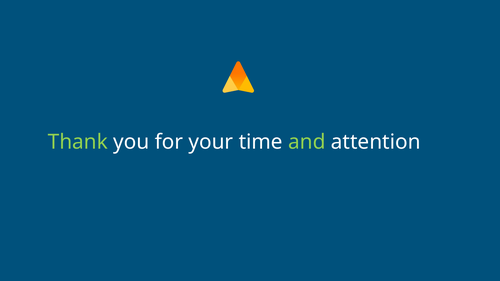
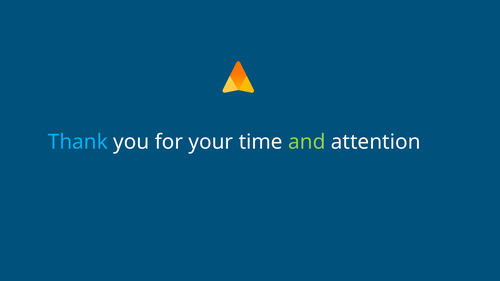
Thank colour: light green -> light blue
